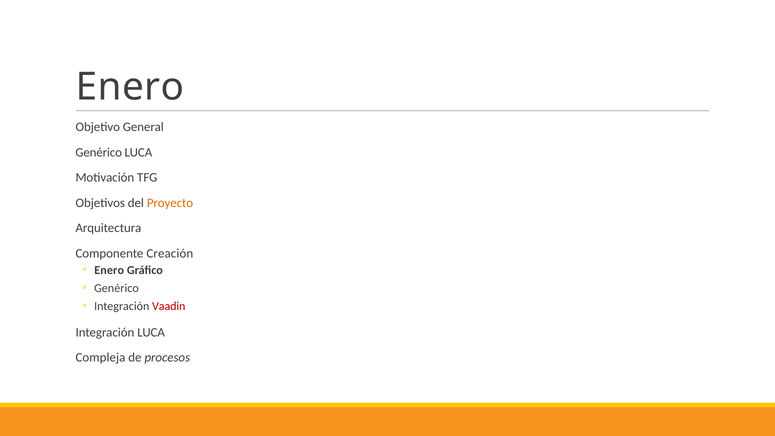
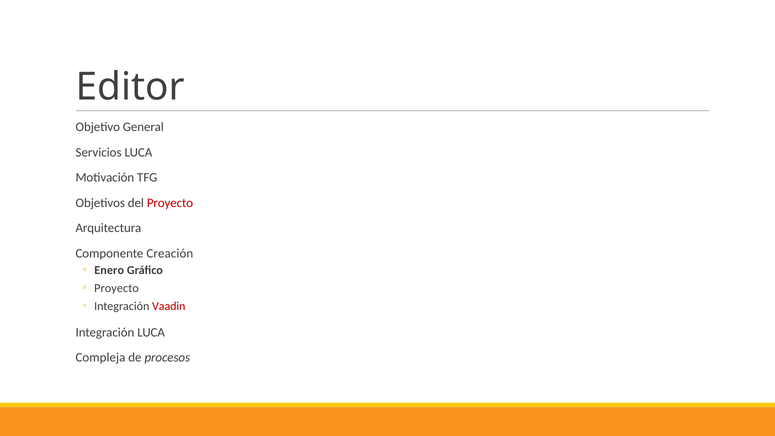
Enero at (130, 87): Enero -> Editor
Genérico at (99, 152): Genérico -> Servicios
Proyecto at (170, 203) colour: orange -> red
Genérico at (117, 288): Genérico -> Proyecto
